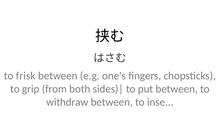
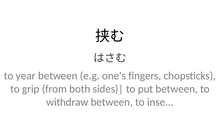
frisk: frisk -> year
